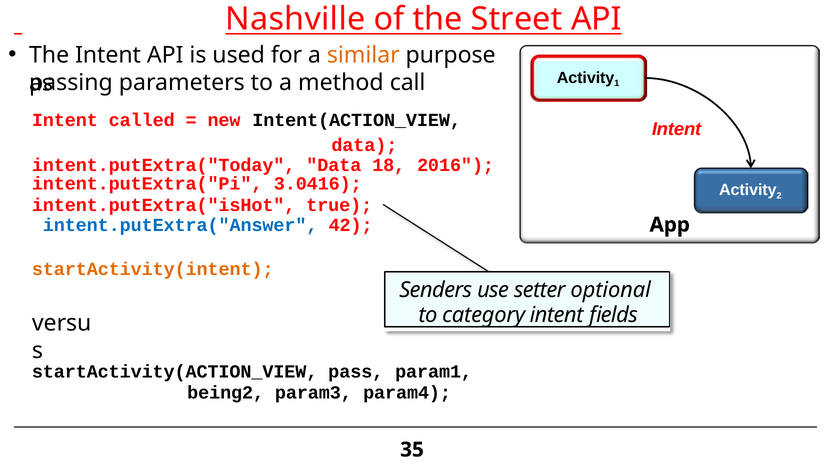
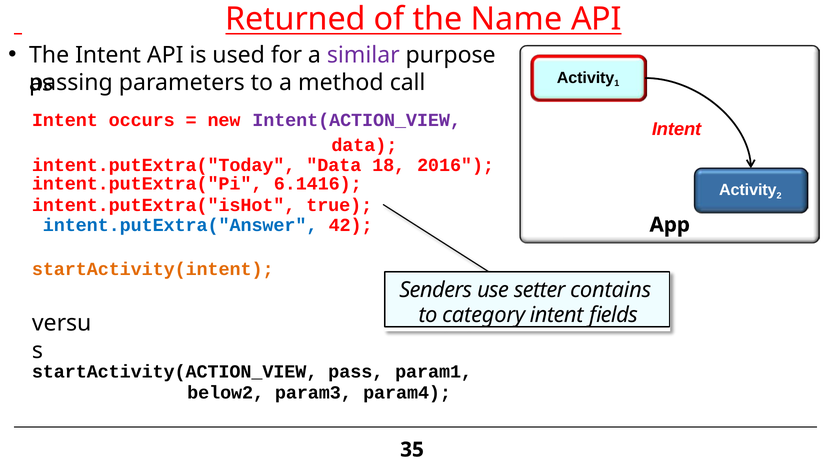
Nashville: Nashville -> Returned
Street: Street -> Name
similar colour: orange -> purple
called: called -> occurs
Intent(ACTION_VIEW colour: black -> purple
3.0416: 3.0416 -> 6.1416
optional: optional -> contains
being2: being2 -> below2
